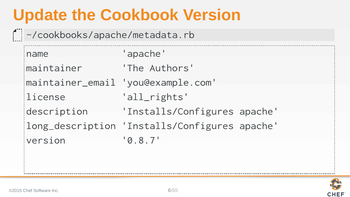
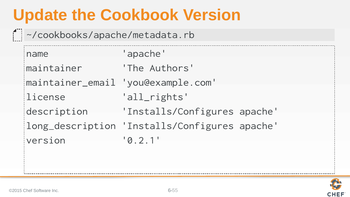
0.8.7: 0.8.7 -> 0.2.1
